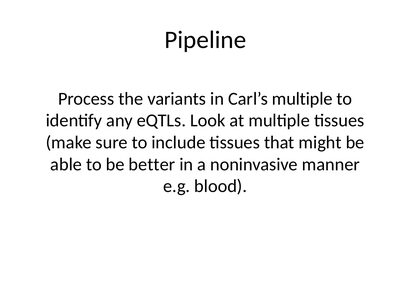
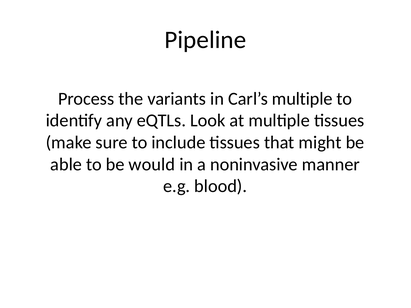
better: better -> would
